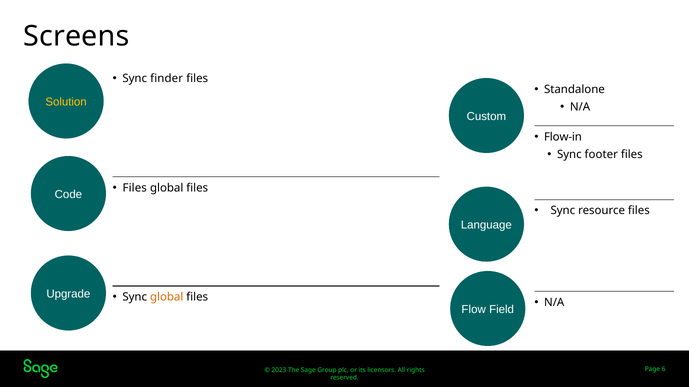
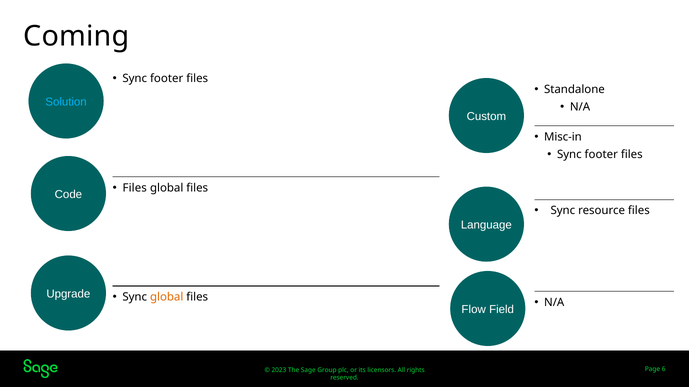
Screens: Screens -> Coming
finder at (167, 79): finder -> footer
Solution colour: yellow -> light blue
Flow-in: Flow-in -> Misc-in
